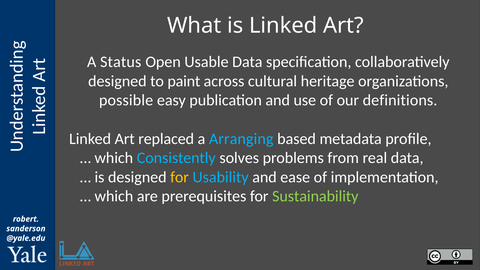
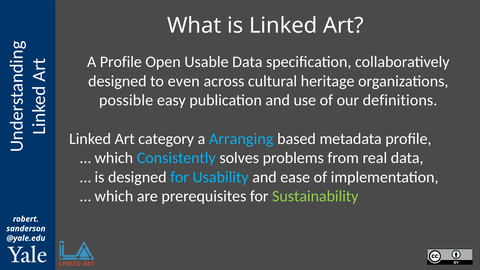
A Status: Status -> Profile
paint: paint -> even
replaced: replaced -> category
for at (180, 177) colour: yellow -> light blue
